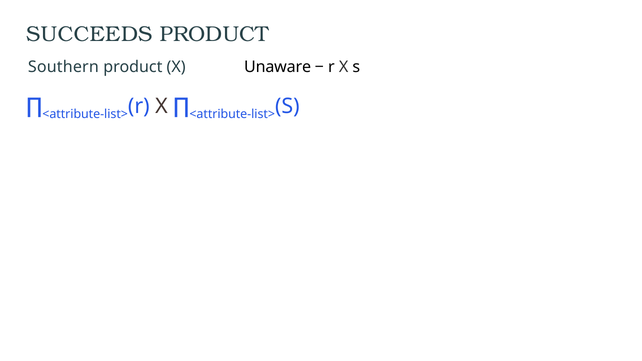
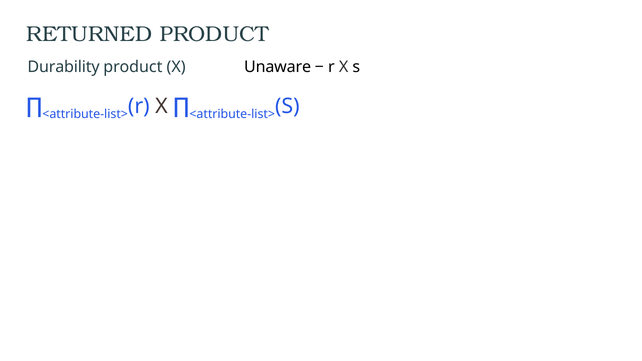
SUCCEEDS: SUCCEEDS -> RETURNED
Southern: Southern -> Durability
